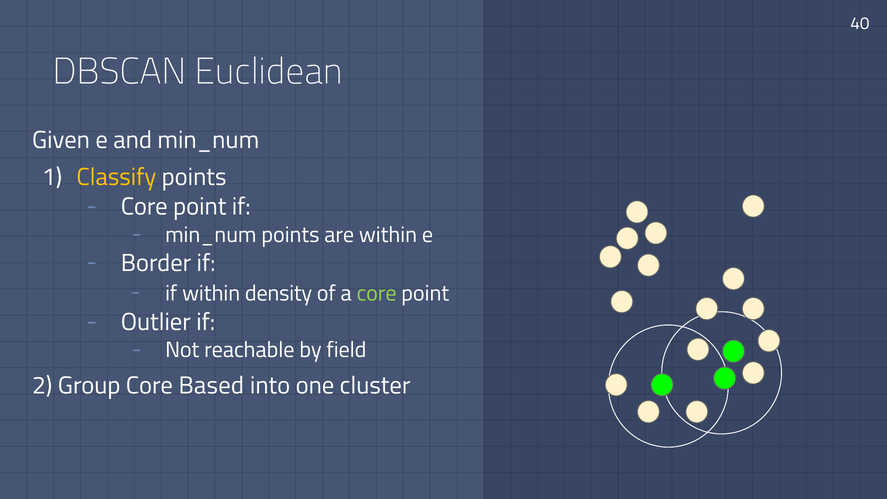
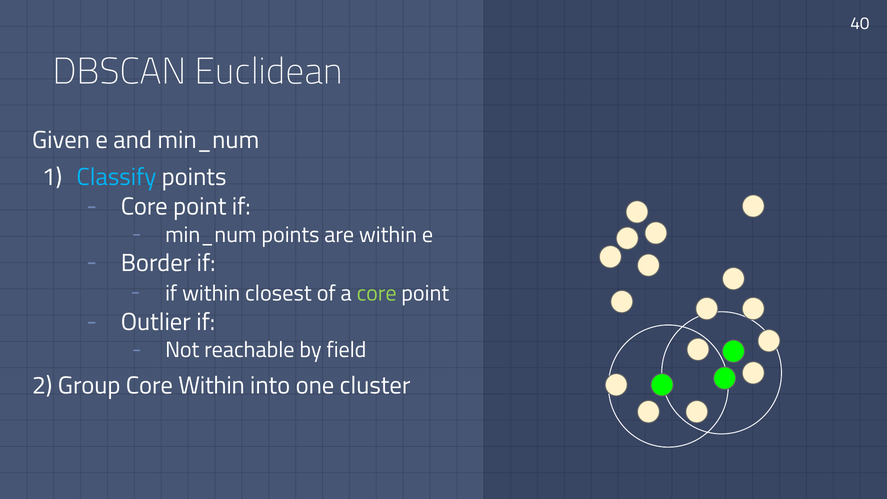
Classify colour: yellow -> light blue
density: density -> closest
Core Based: Based -> Within
